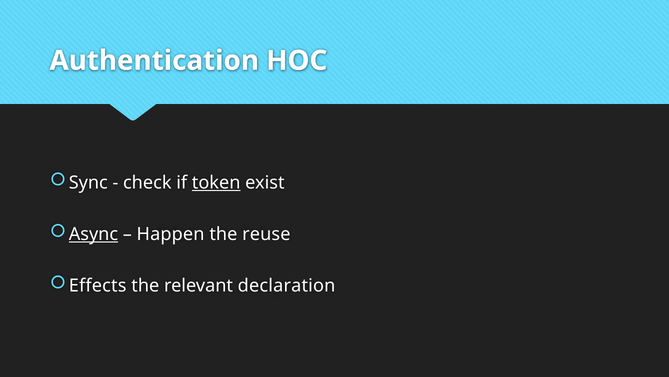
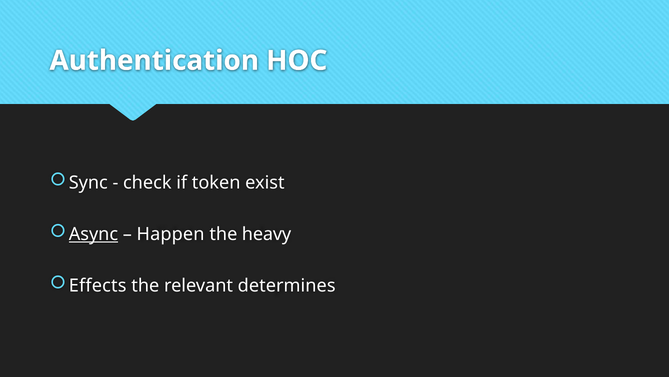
token underline: present -> none
reuse: reuse -> heavy
declaration: declaration -> determines
